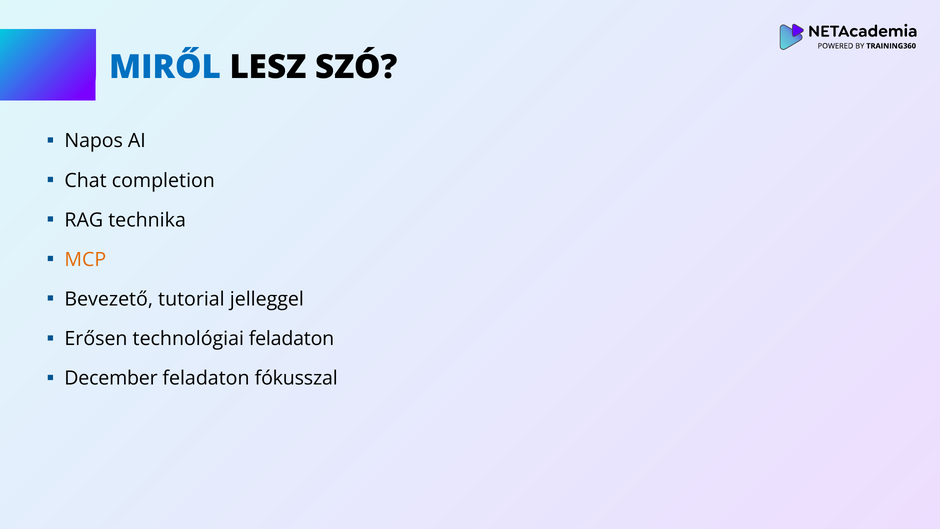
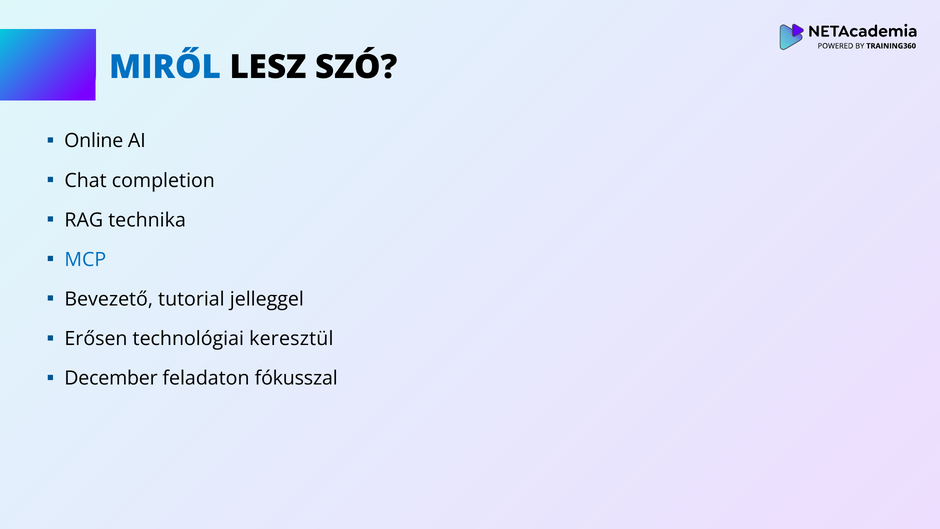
Napos: Napos -> Online
MCP colour: orange -> blue
technológiai feladaton: feladaton -> keresztül
